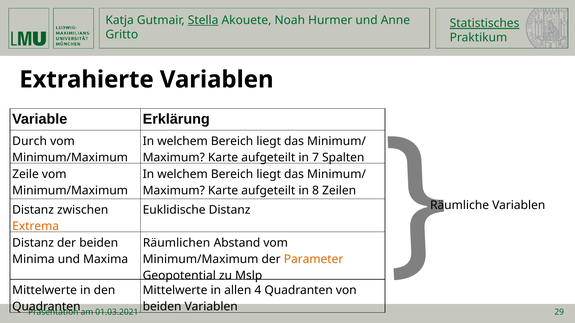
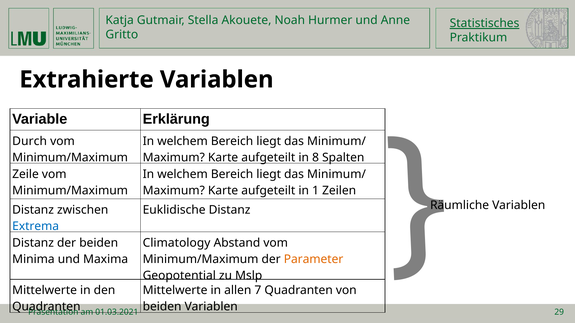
Stella underline: present -> none
7: 7 -> 8
8: 8 -> 1
Extrema colour: orange -> blue
Räumlichen: Räumlichen -> Climatology
4: 4 -> 7
